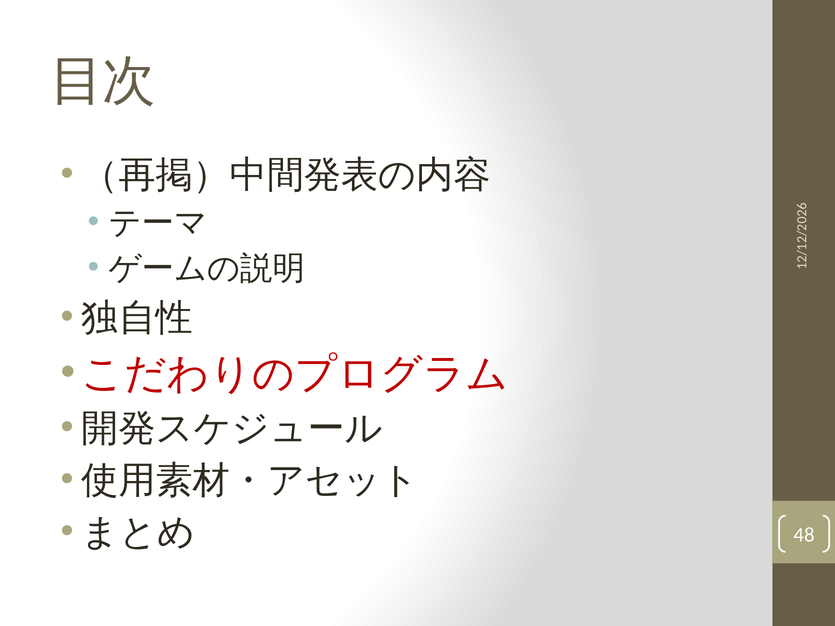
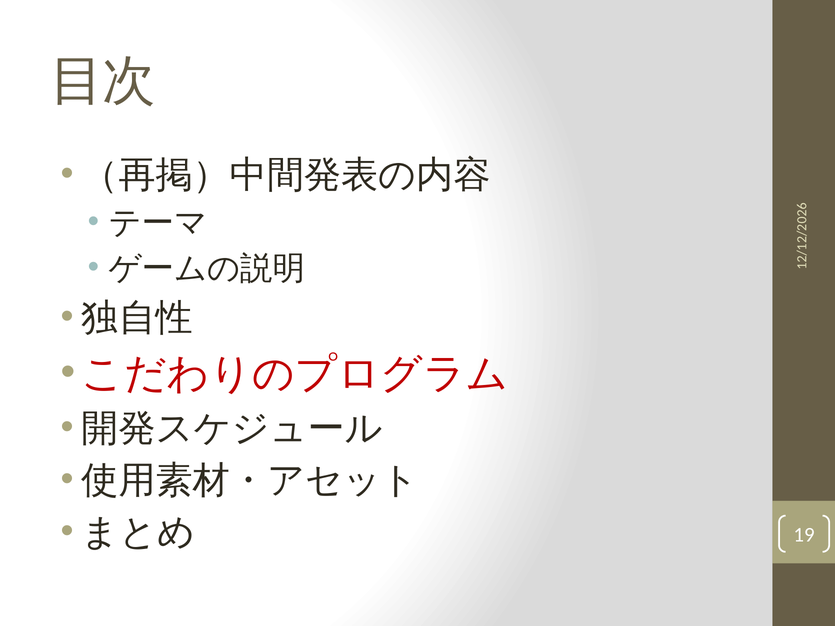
48: 48 -> 19
